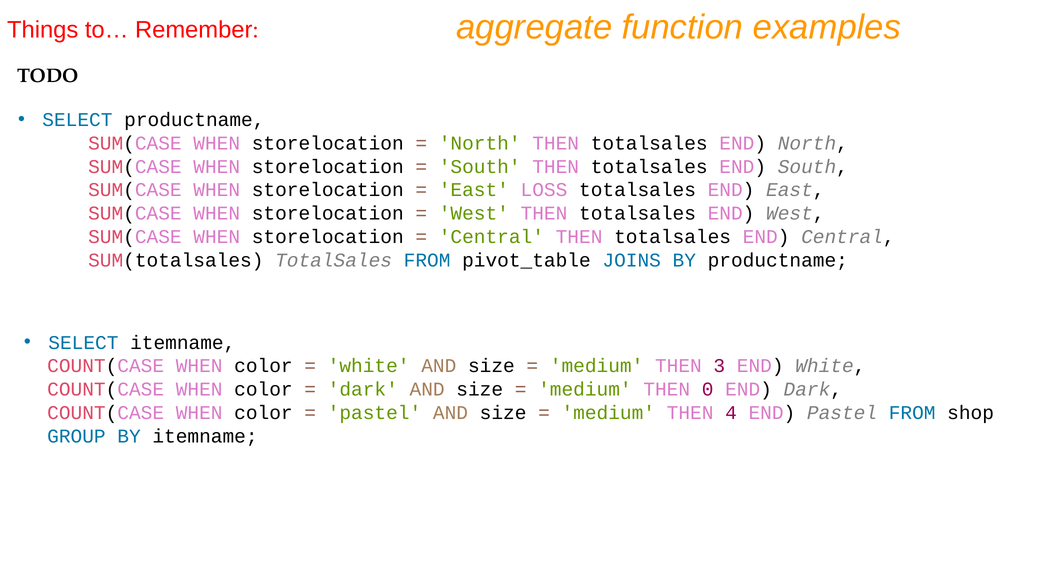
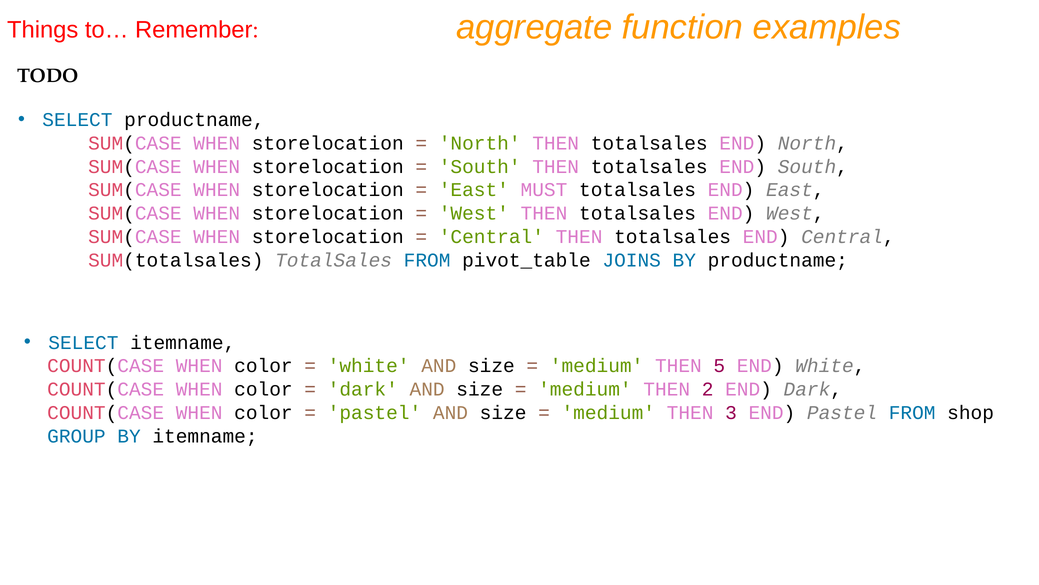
LOSS: LOSS -> MUST
3: 3 -> 5
0: 0 -> 2
4: 4 -> 3
